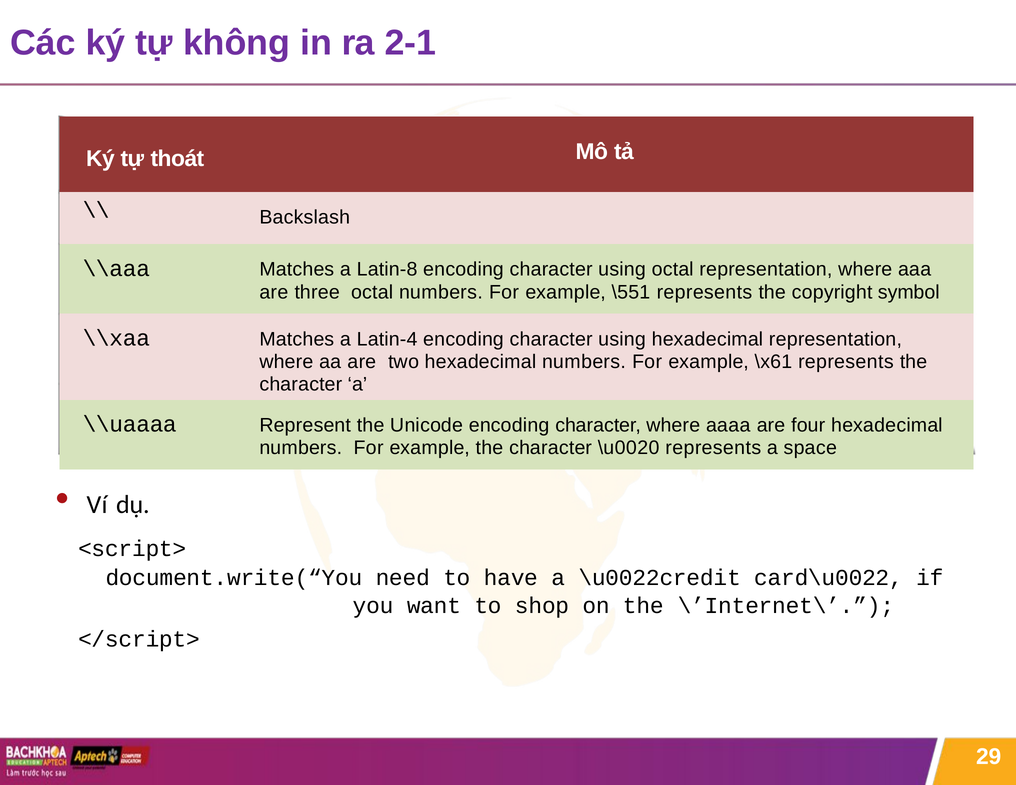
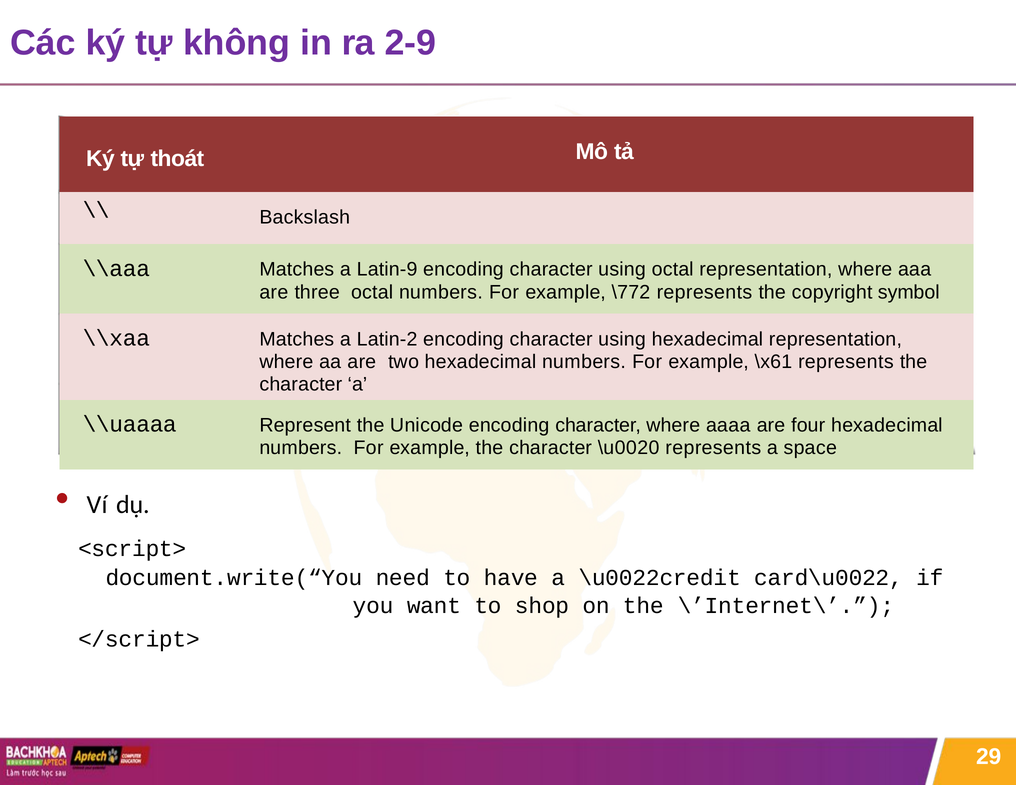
2-1: 2-1 -> 2-9
Latin-8: Latin-8 -> Latin-9
\551: \551 -> \772
Latin-4: Latin-4 -> Latin-2
